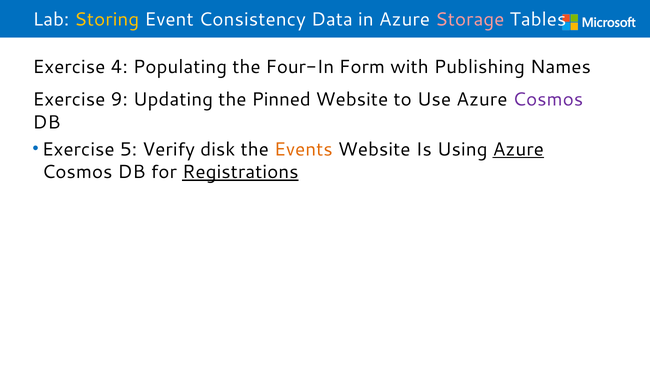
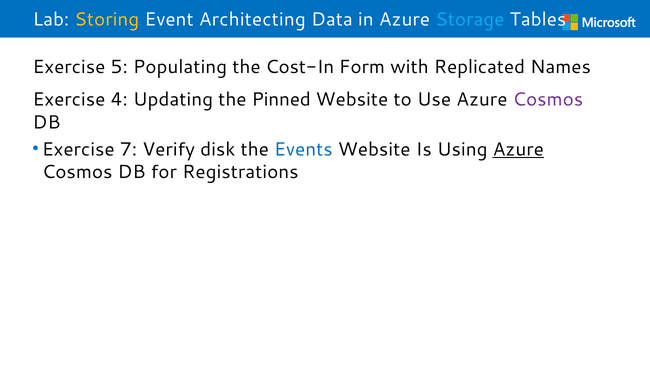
Consistency: Consistency -> Architecting
Storage colour: pink -> light blue
4: 4 -> 5
Four-In: Four-In -> Cost-In
Publishing: Publishing -> Replicated
9: 9 -> 4
5: 5 -> 7
Events colour: orange -> blue
Registrations underline: present -> none
